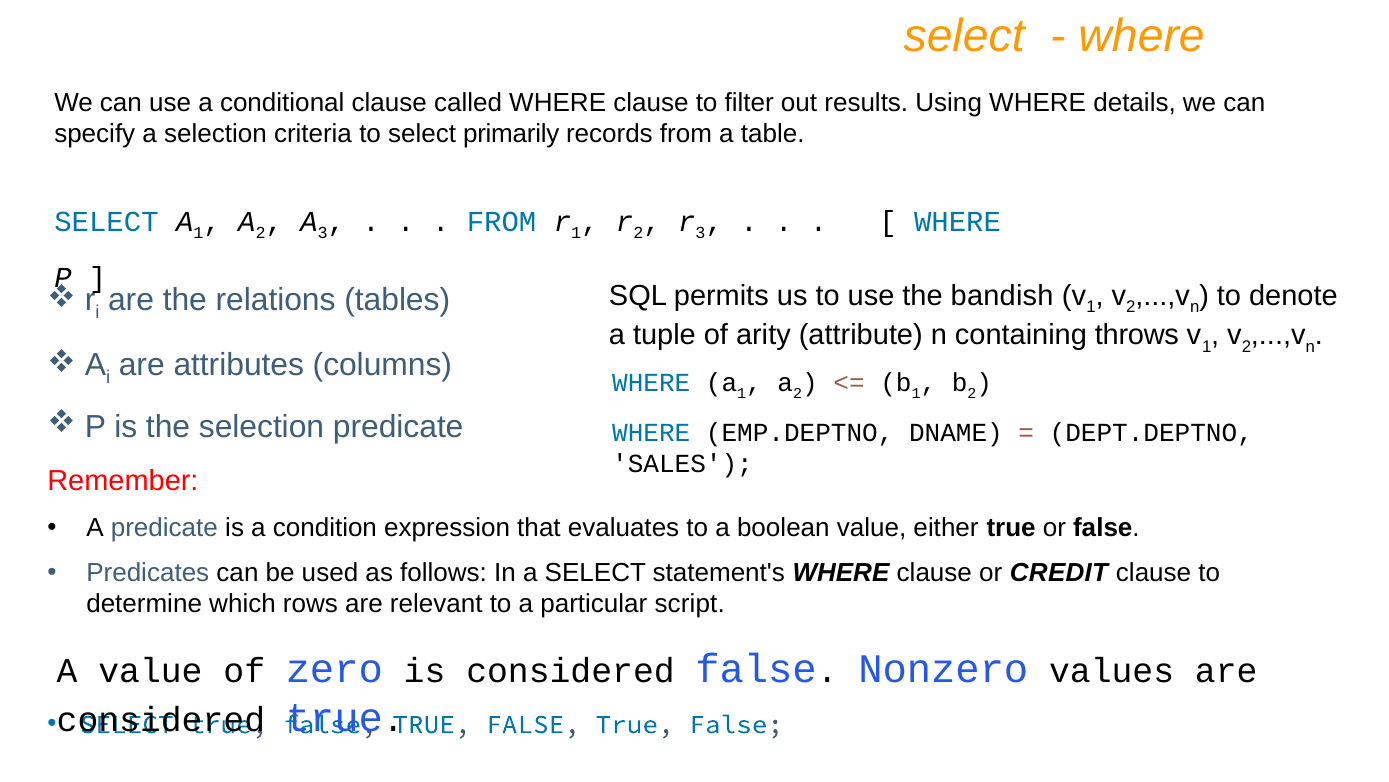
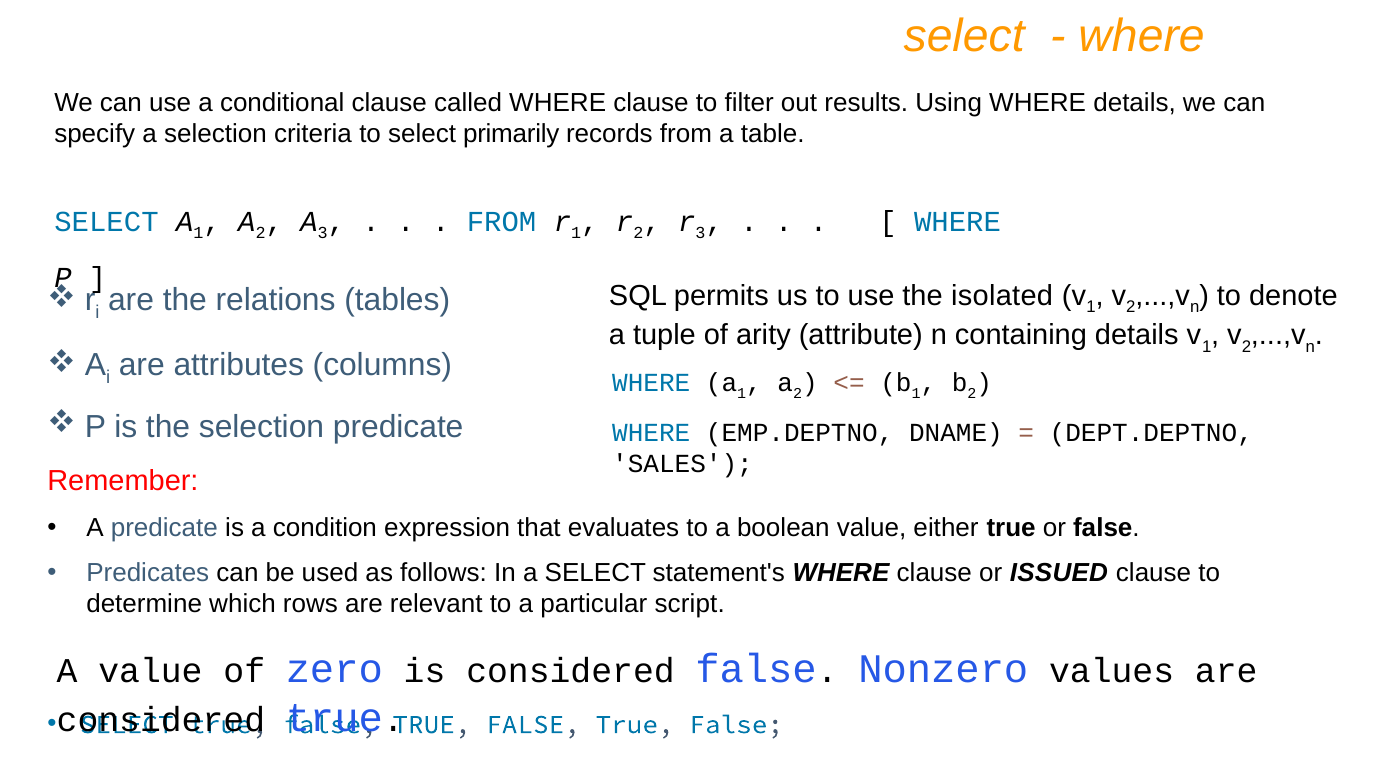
bandish: bandish -> isolated
containing throws: throws -> details
CREDIT: CREDIT -> ISSUED
